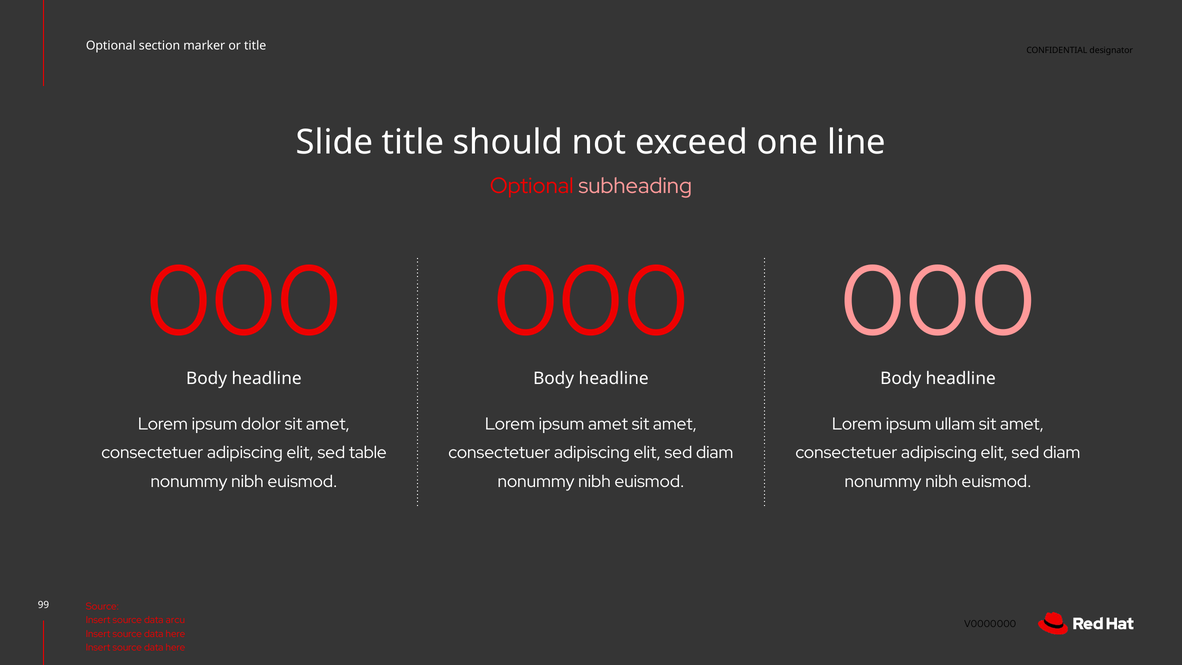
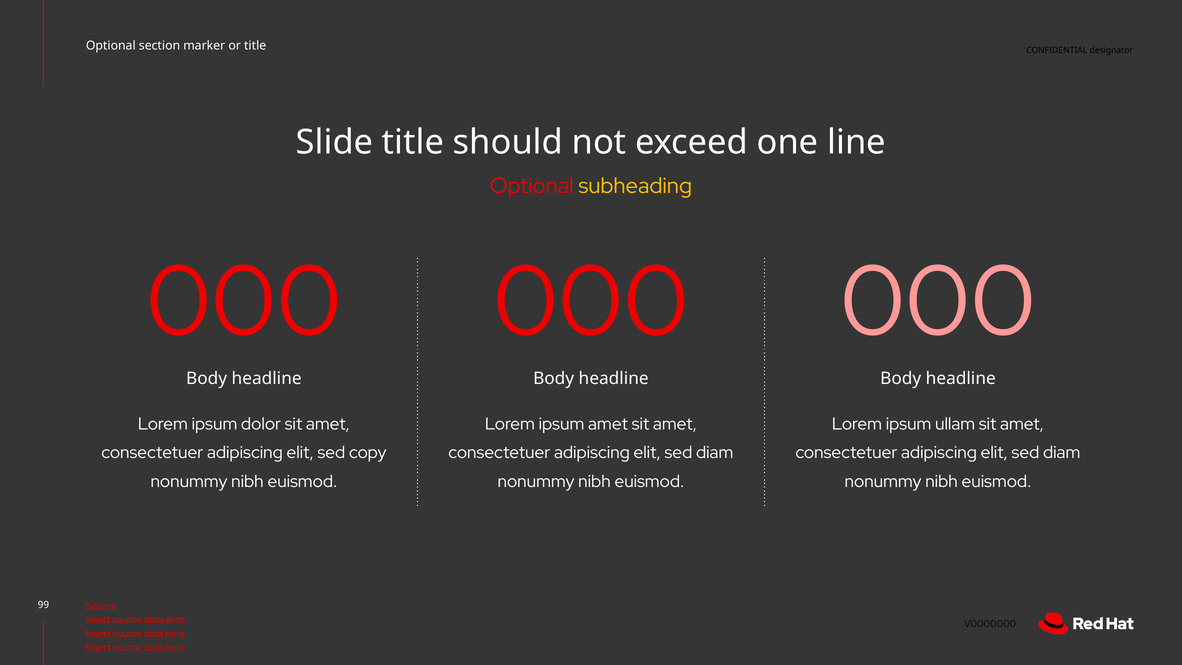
subheading colour: pink -> yellow
table: table -> copy
arcu: arcu -> eros
